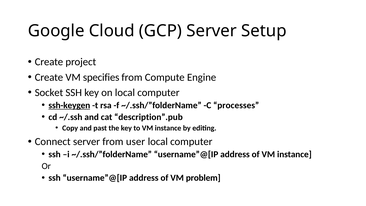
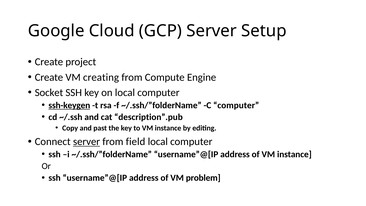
specifies: specifies -> creating
C processes: processes -> computer
server at (87, 142) underline: none -> present
user: user -> field
